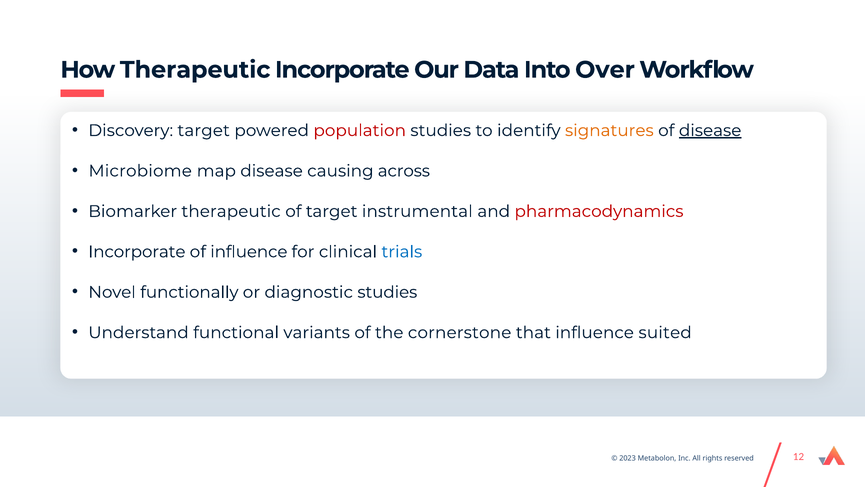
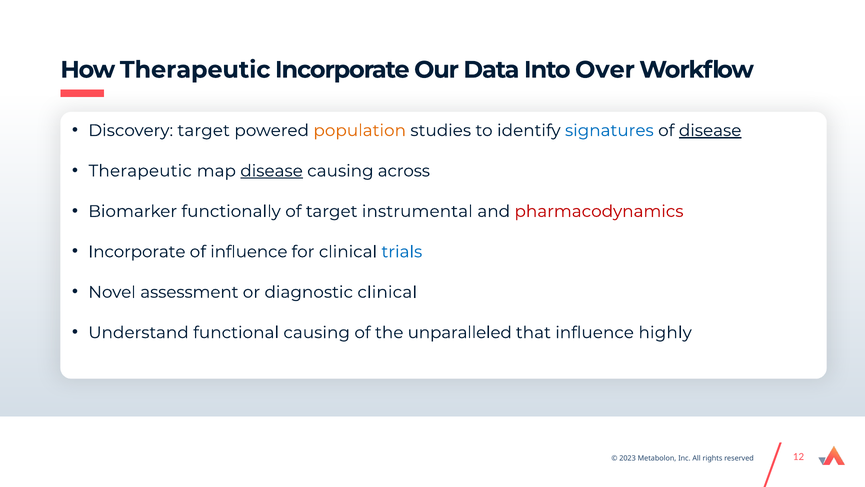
population colour: red -> orange
signatures colour: orange -> blue
Microbiome at (140, 171): Microbiome -> Therapeutic
disease at (272, 171) underline: none -> present
Biomarker therapeutic: therapeutic -> functionally
functionally: functionally -> assessment
diagnostic studies: studies -> clinical
functional variants: variants -> causing
cornerstone: cornerstone -> unparalleled
suited: suited -> highly
